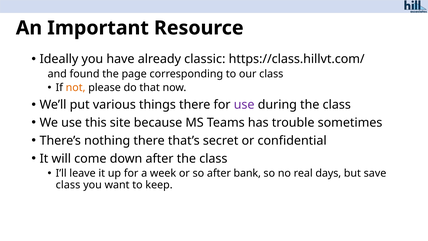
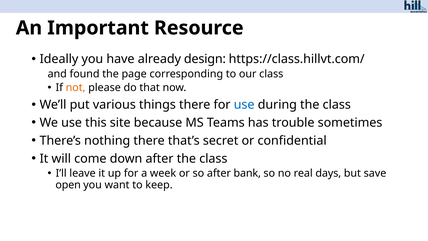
classic: classic -> design
use at (244, 105) colour: purple -> blue
class at (68, 185): class -> open
